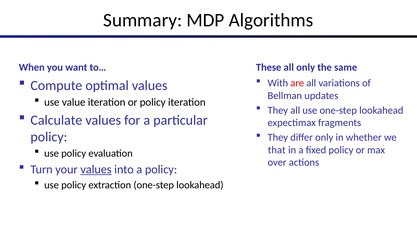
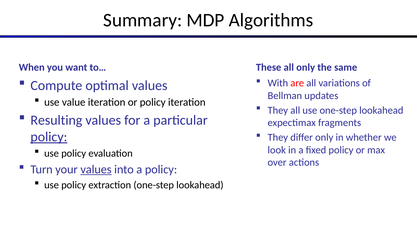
Calculate: Calculate -> Resulting
policy at (49, 137) underline: none -> present
that: that -> look
